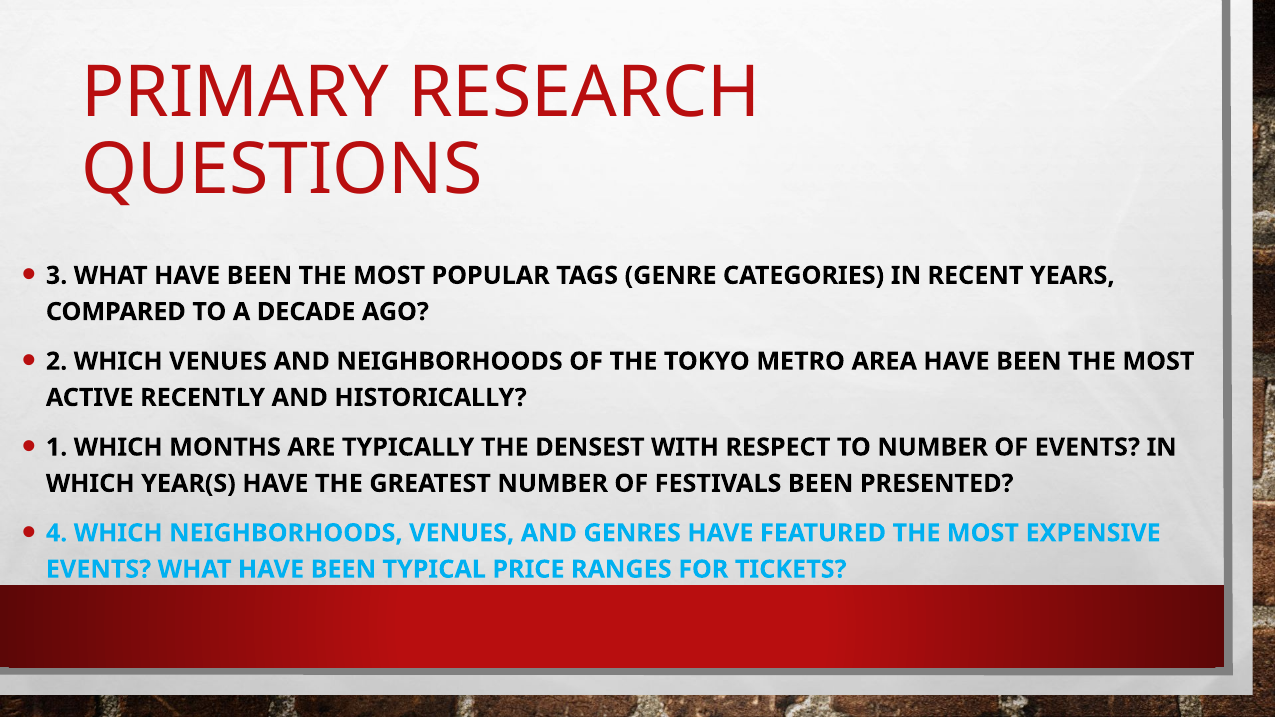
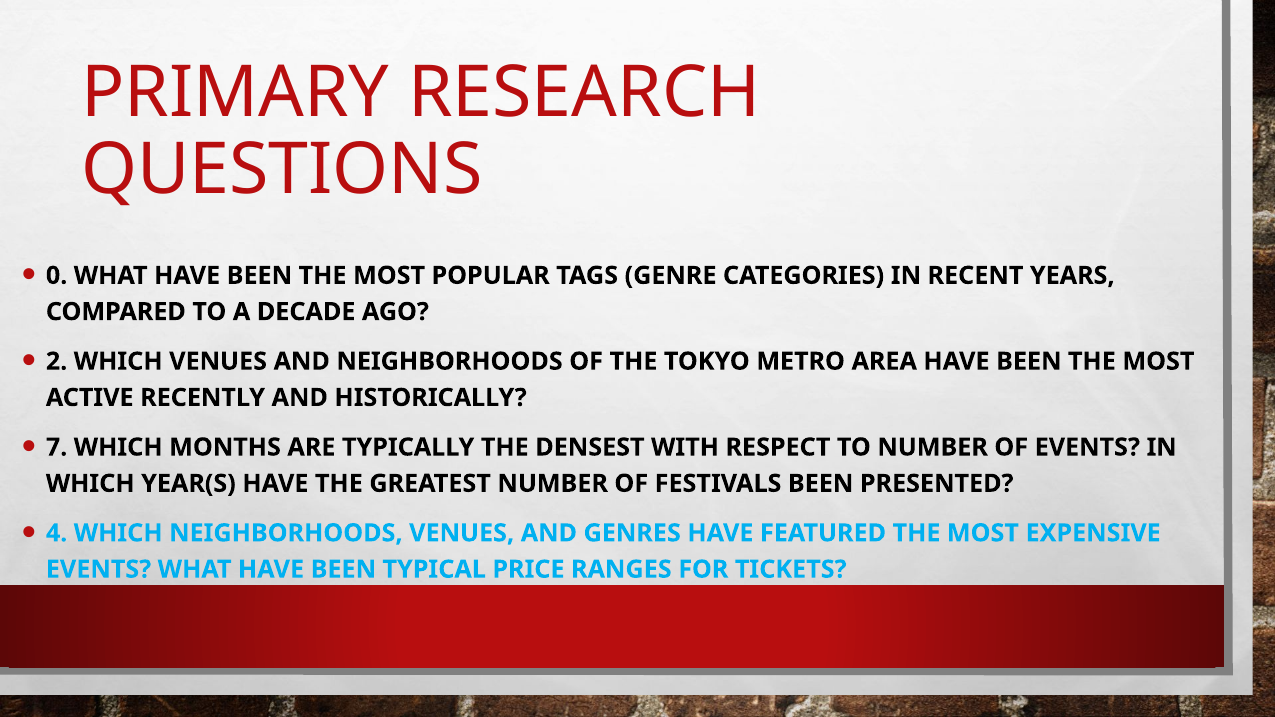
3: 3 -> 0
1: 1 -> 7
